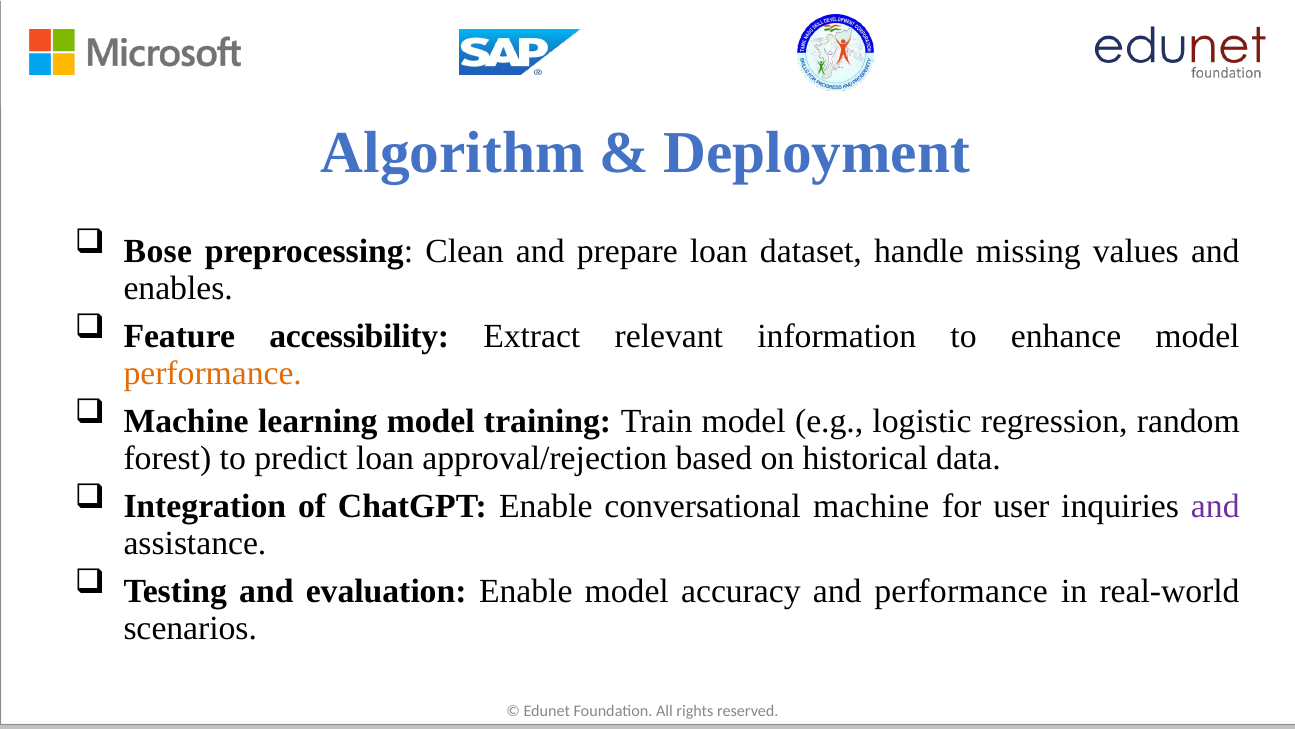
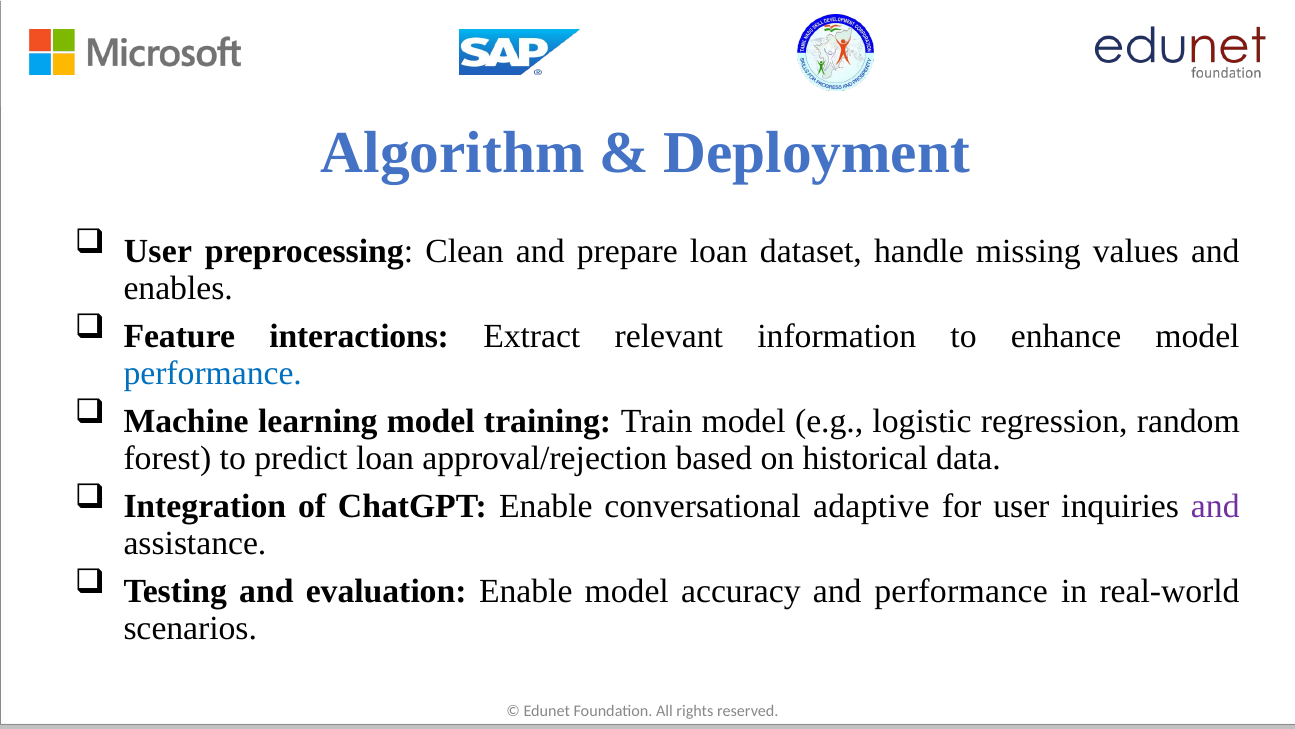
Bose at (158, 252): Bose -> User
accessibility: accessibility -> interactions
performance at (213, 373) colour: orange -> blue
conversational machine: machine -> adaptive
